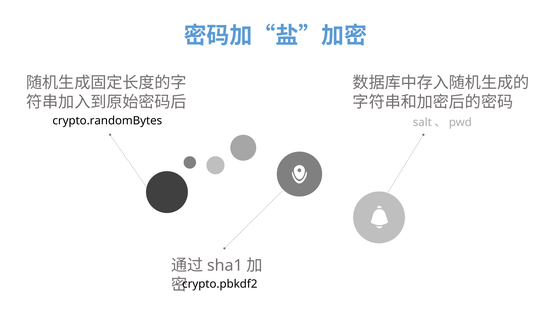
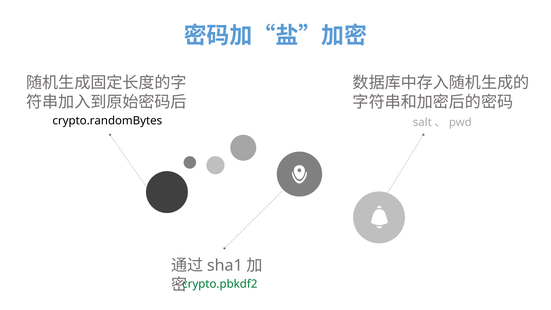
crypto.pbkdf2 colour: black -> green
